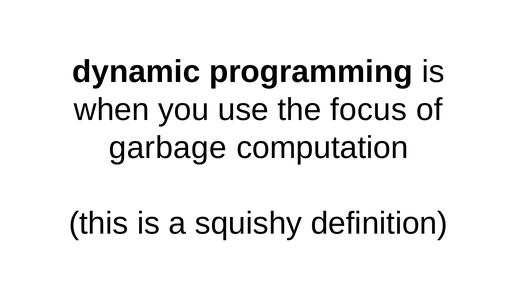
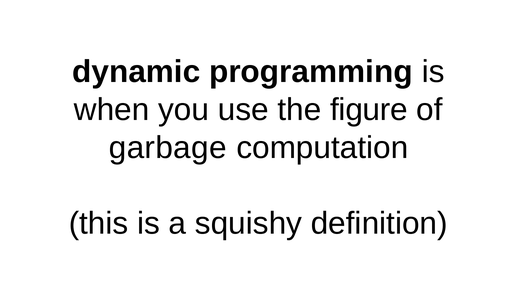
focus: focus -> figure
